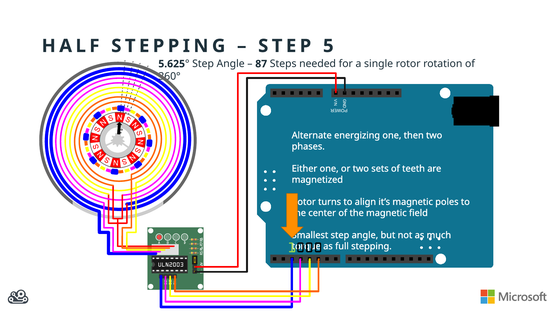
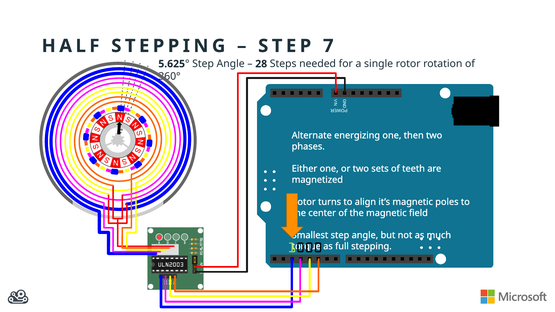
5: 5 -> 7
87: 87 -> 28
